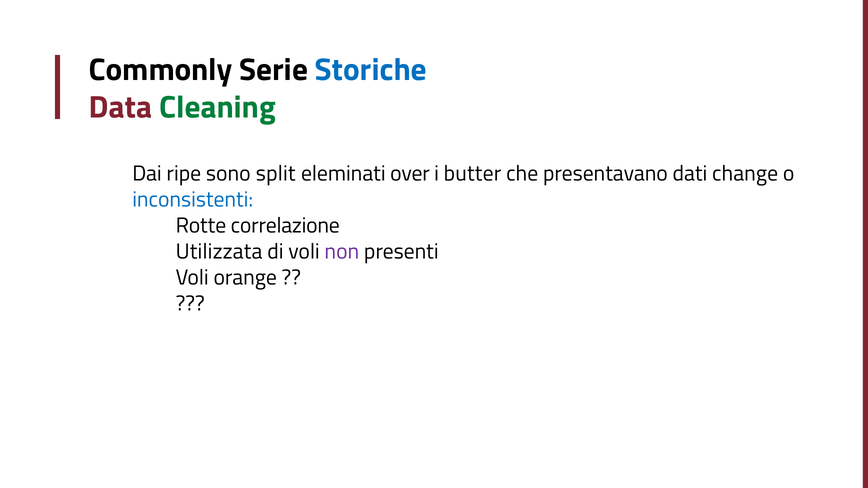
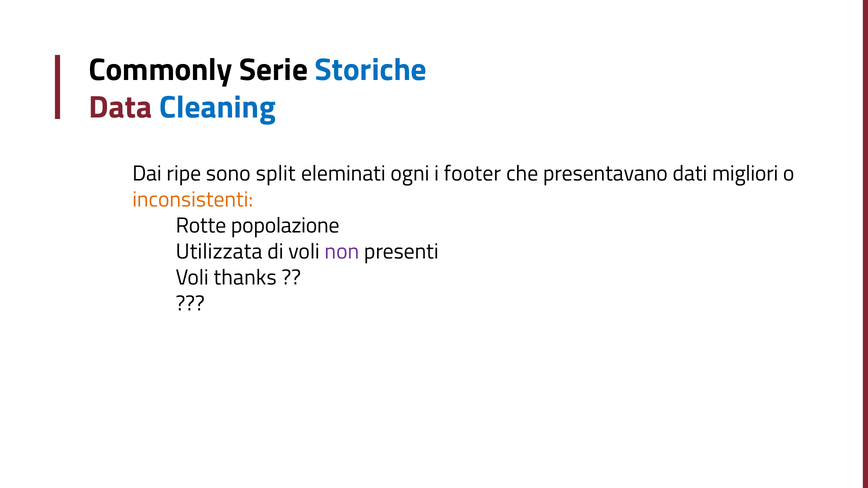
Cleaning colour: green -> blue
over: over -> ogni
butter: butter -> footer
change: change -> migliori
inconsistenti colour: blue -> orange
correlazione: correlazione -> popolazione
orange: orange -> thanks
